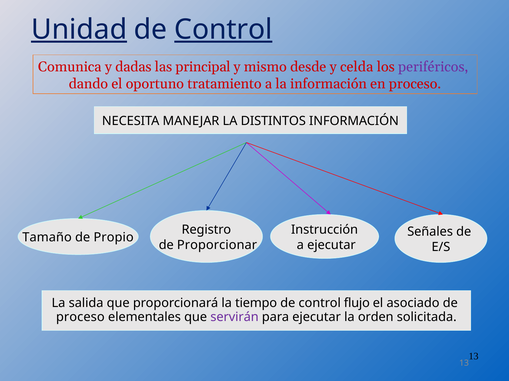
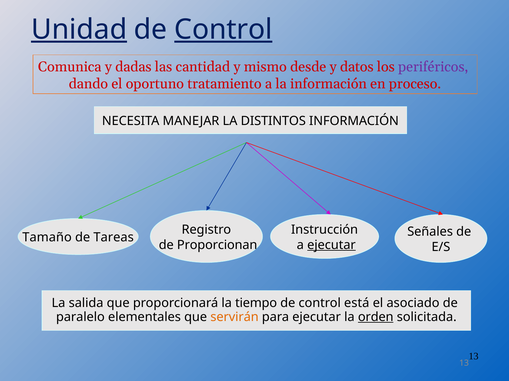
principal: principal -> cantidad
celda: celda -> datos
Propio: Propio -> Tareas
ejecutar at (331, 245) underline: none -> present
Proporcionar: Proporcionar -> Proporcionan
flujo: flujo -> está
proceso at (80, 318): proceso -> paralelo
servirán colour: purple -> orange
orden underline: none -> present
